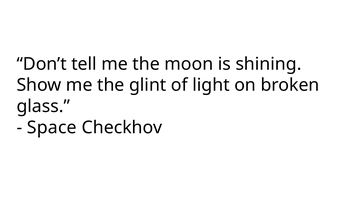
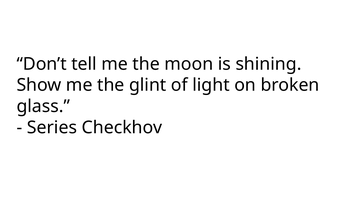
Space: Space -> Series
